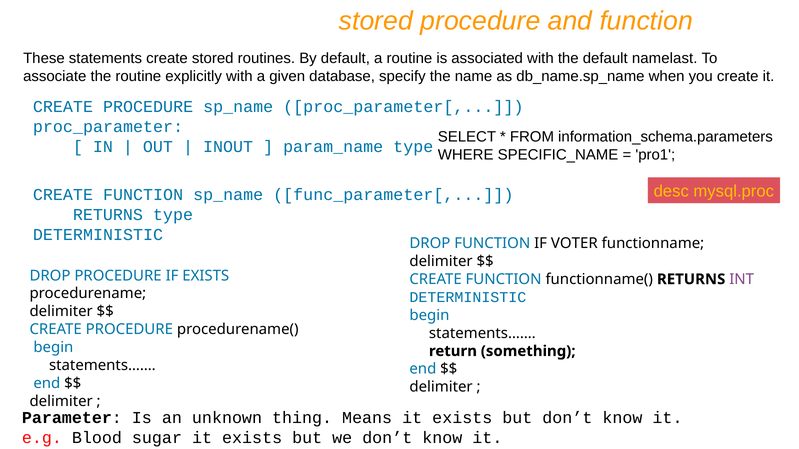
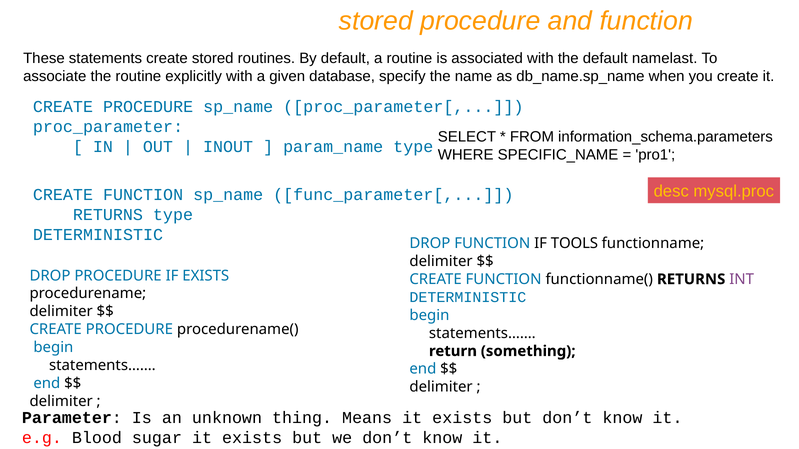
VOTER: VOTER -> TOOLS
